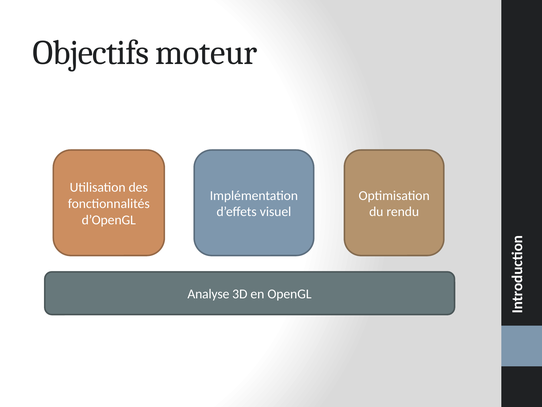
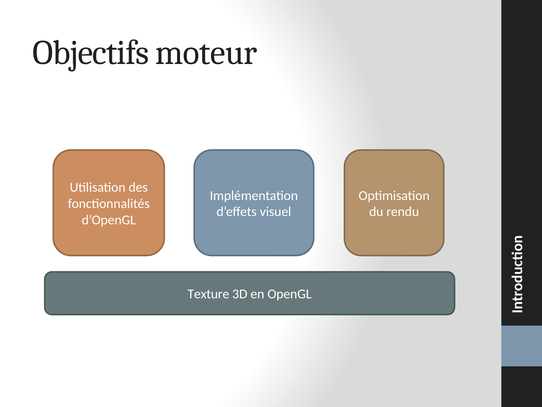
Analyse: Analyse -> Texture
